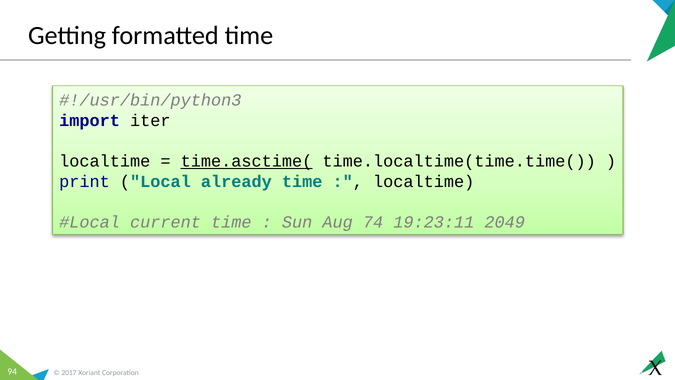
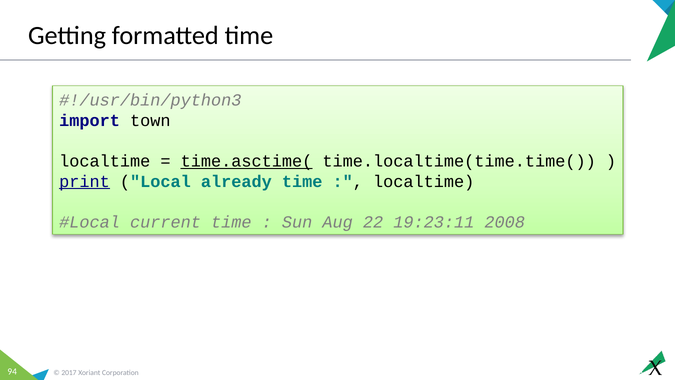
iter: iter -> town
print underline: none -> present
74: 74 -> 22
2049: 2049 -> 2008
